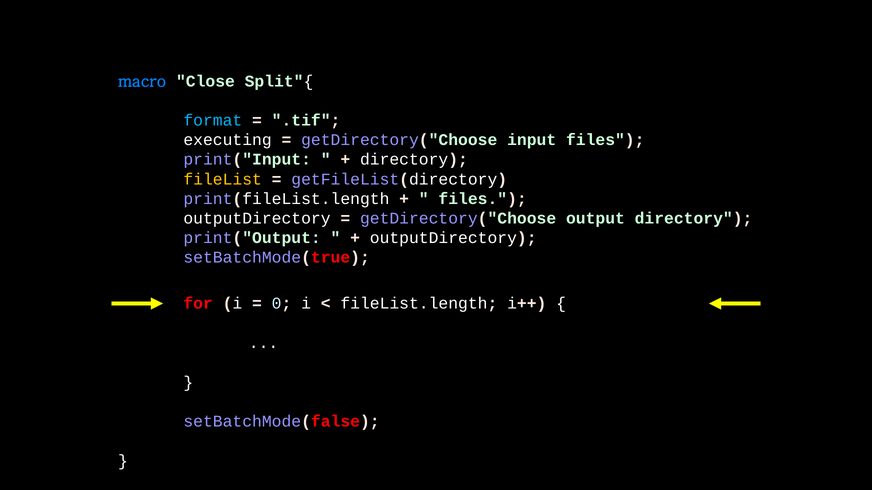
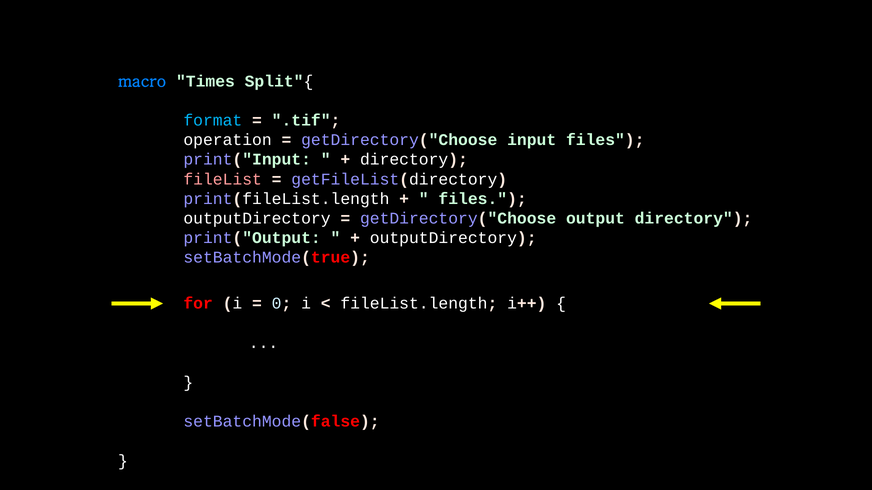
Close: Close -> Times
executing: executing -> operation
fileList colour: yellow -> pink
